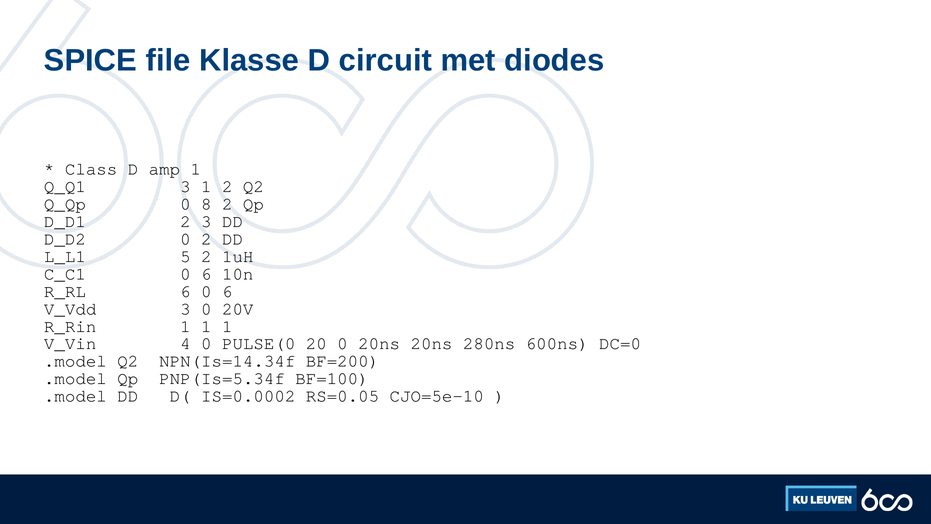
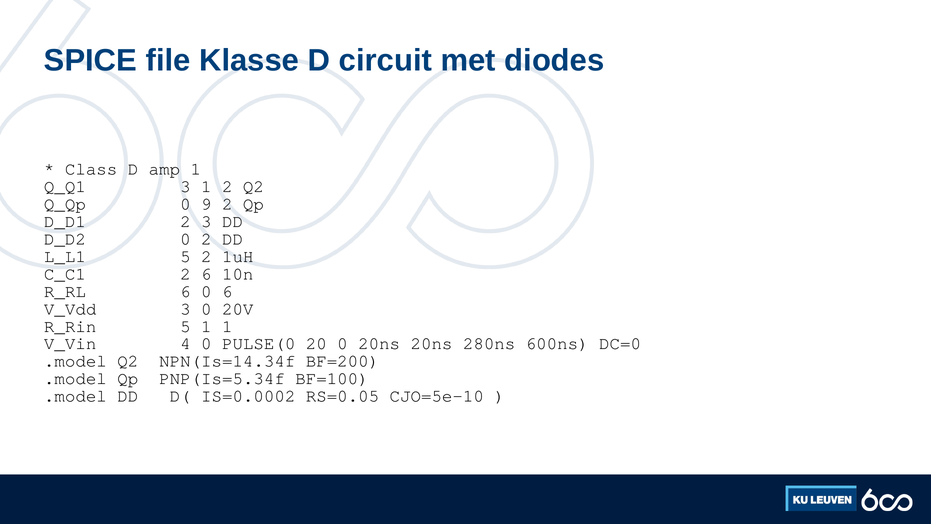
8: 8 -> 9
C_C1 0: 0 -> 2
R_Rin 1: 1 -> 5
